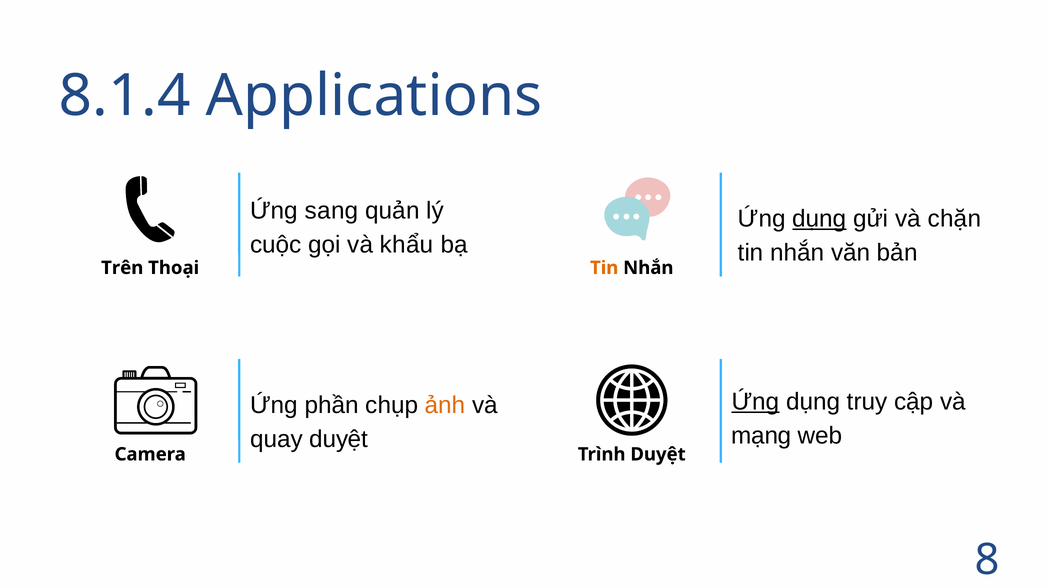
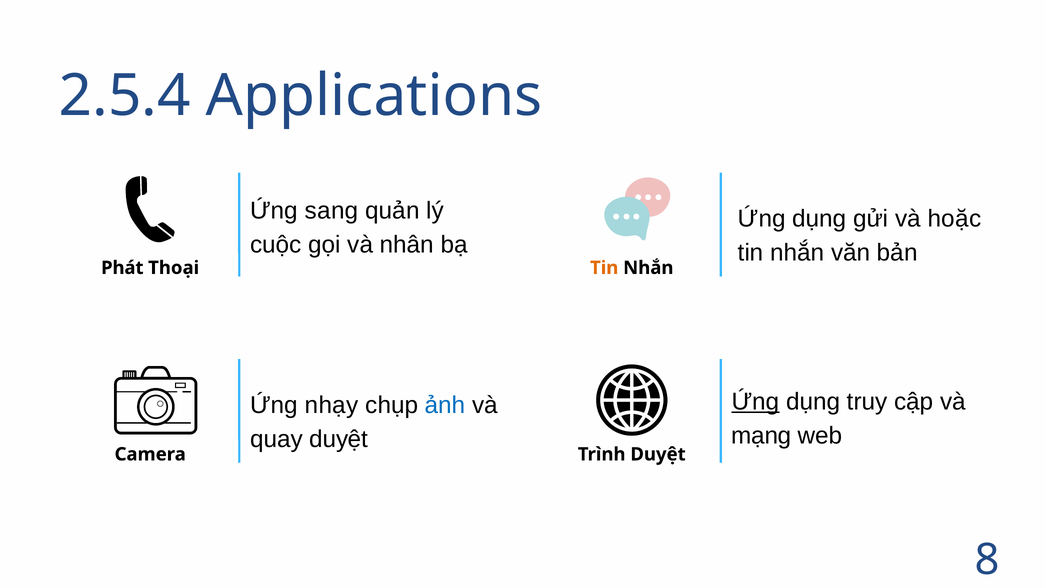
8.1.4: 8.1.4 -> 2.5.4
dụng at (819, 219) underline: present -> none
chặn: chặn -> hoặc
khẩu: khẩu -> nhân
Trên: Trên -> Phát
phần: phần -> nhạy
ảnh colour: orange -> blue
